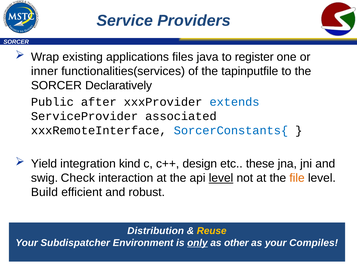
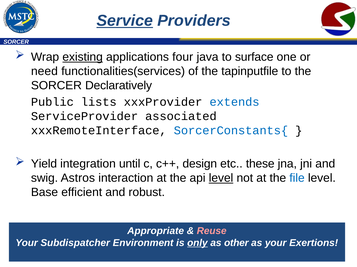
Service underline: none -> present
existing underline: none -> present
files: files -> four
register: register -> surface
inner: inner -> need
after: after -> lists
kind: kind -> until
Check: Check -> Astros
file colour: orange -> blue
Build: Build -> Base
Distribution: Distribution -> Appropriate
Reuse colour: yellow -> pink
Compiles: Compiles -> Exertions
